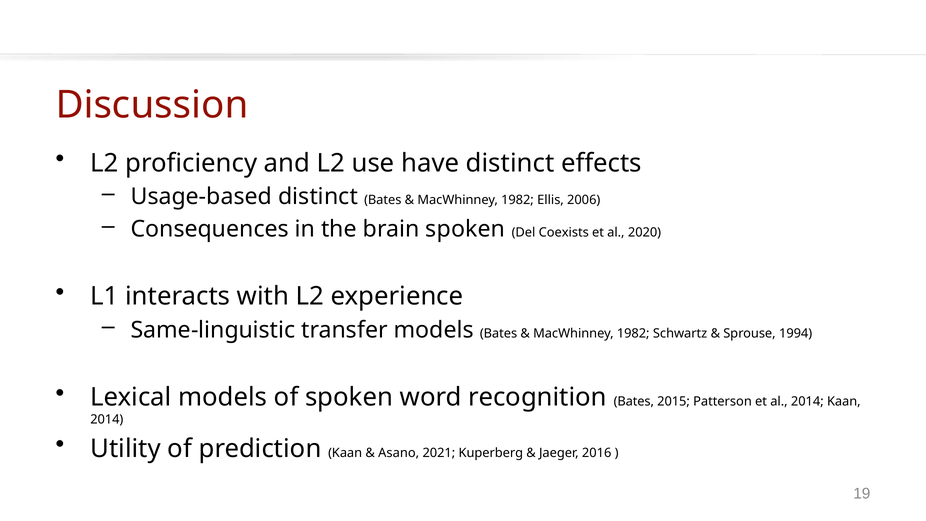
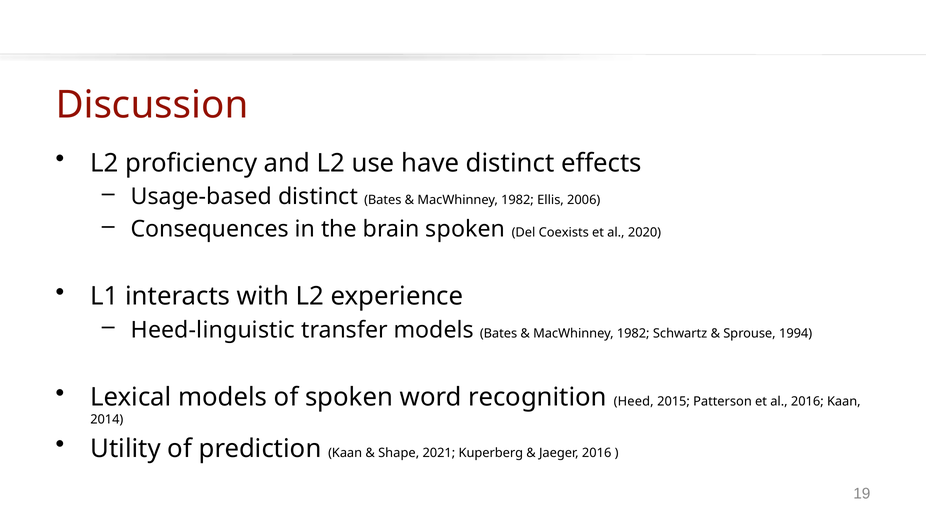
Same-linguistic: Same-linguistic -> Heed-linguistic
recognition Bates: Bates -> Heed
al 2014: 2014 -> 2016
Asano: Asano -> Shape
